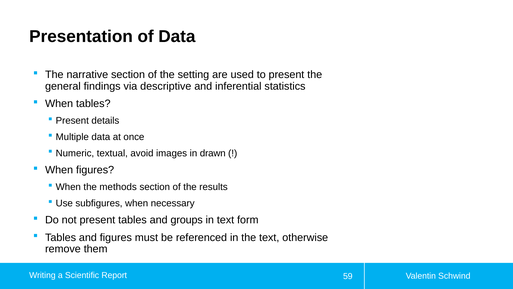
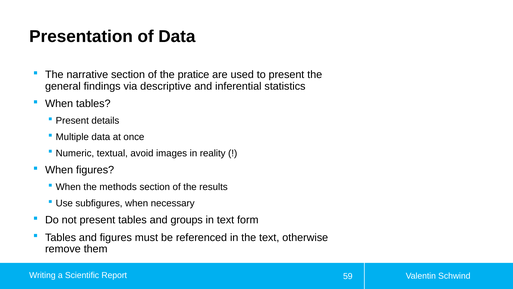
setting: setting -> pratice
drawn: drawn -> reality
